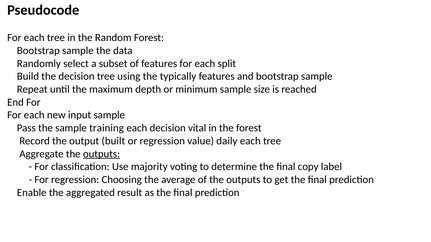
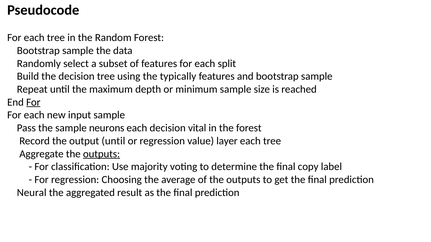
For at (33, 102) underline: none -> present
training: training -> neurons
output built: built -> until
daily: daily -> layer
Enable: Enable -> Neural
